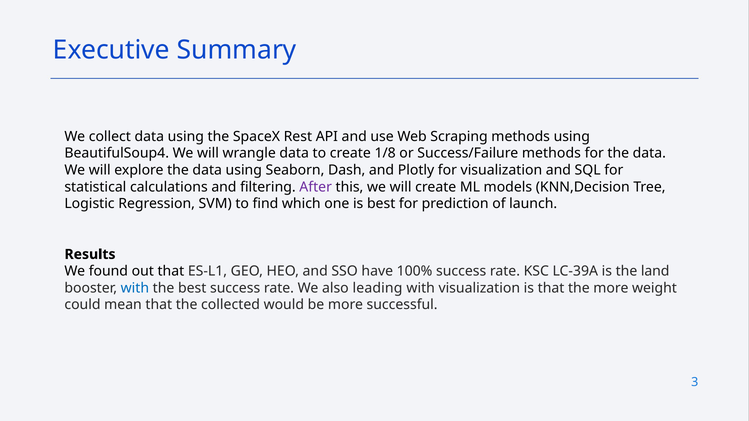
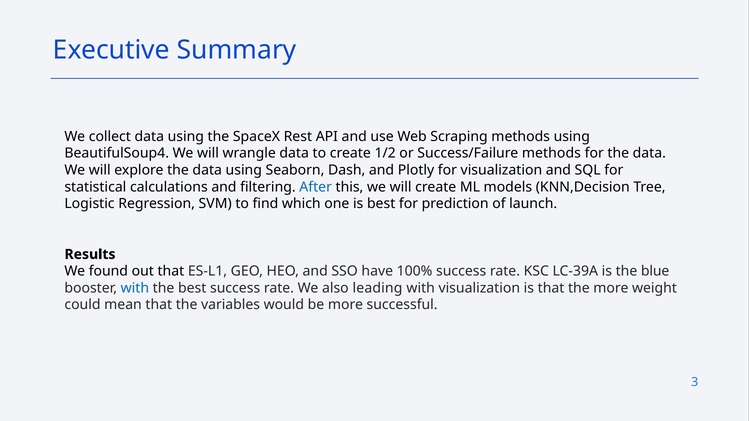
1/8: 1/8 -> 1/2
After colour: purple -> blue
land: land -> blue
collected: collected -> variables
